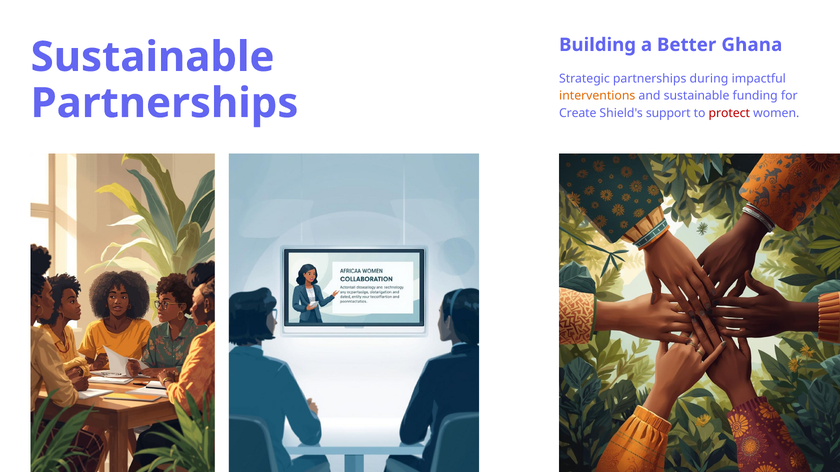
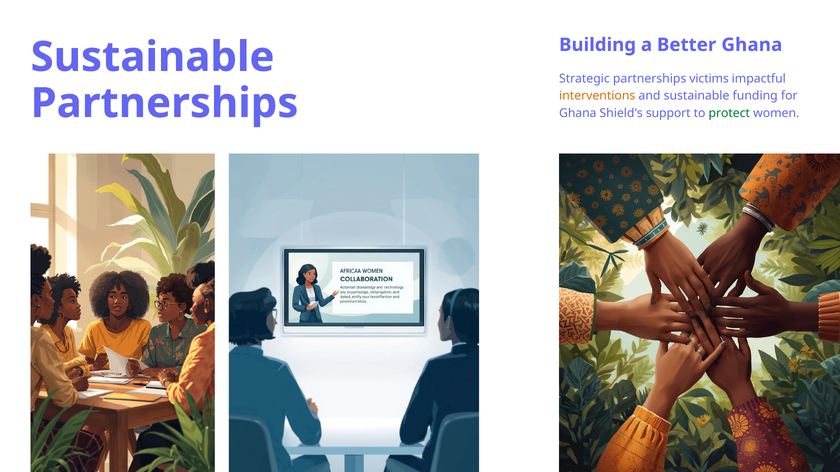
during: during -> victims
Create at (578, 113): Create -> Ghana
protect colour: red -> green
